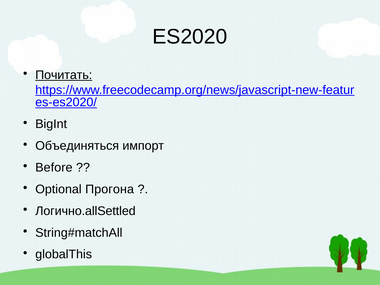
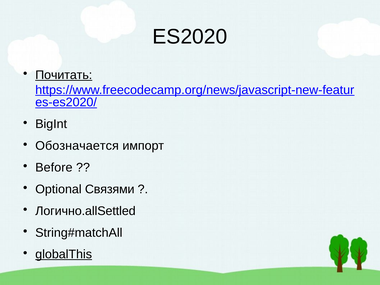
Объединяться: Объединяться -> Обозначается
Прогона: Прогона -> Связями
globalThis underline: none -> present
